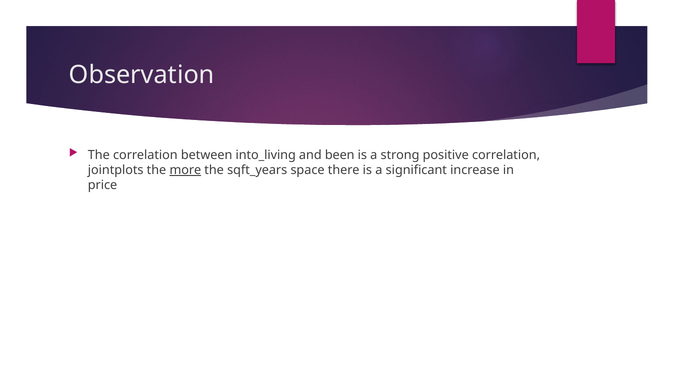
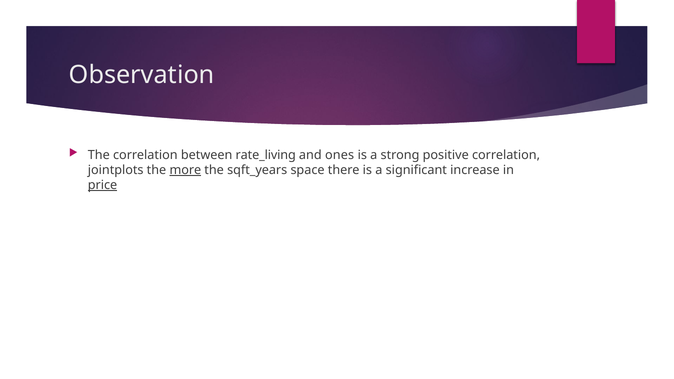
into_living: into_living -> rate_living
been: been -> ones
price underline: none -> present
